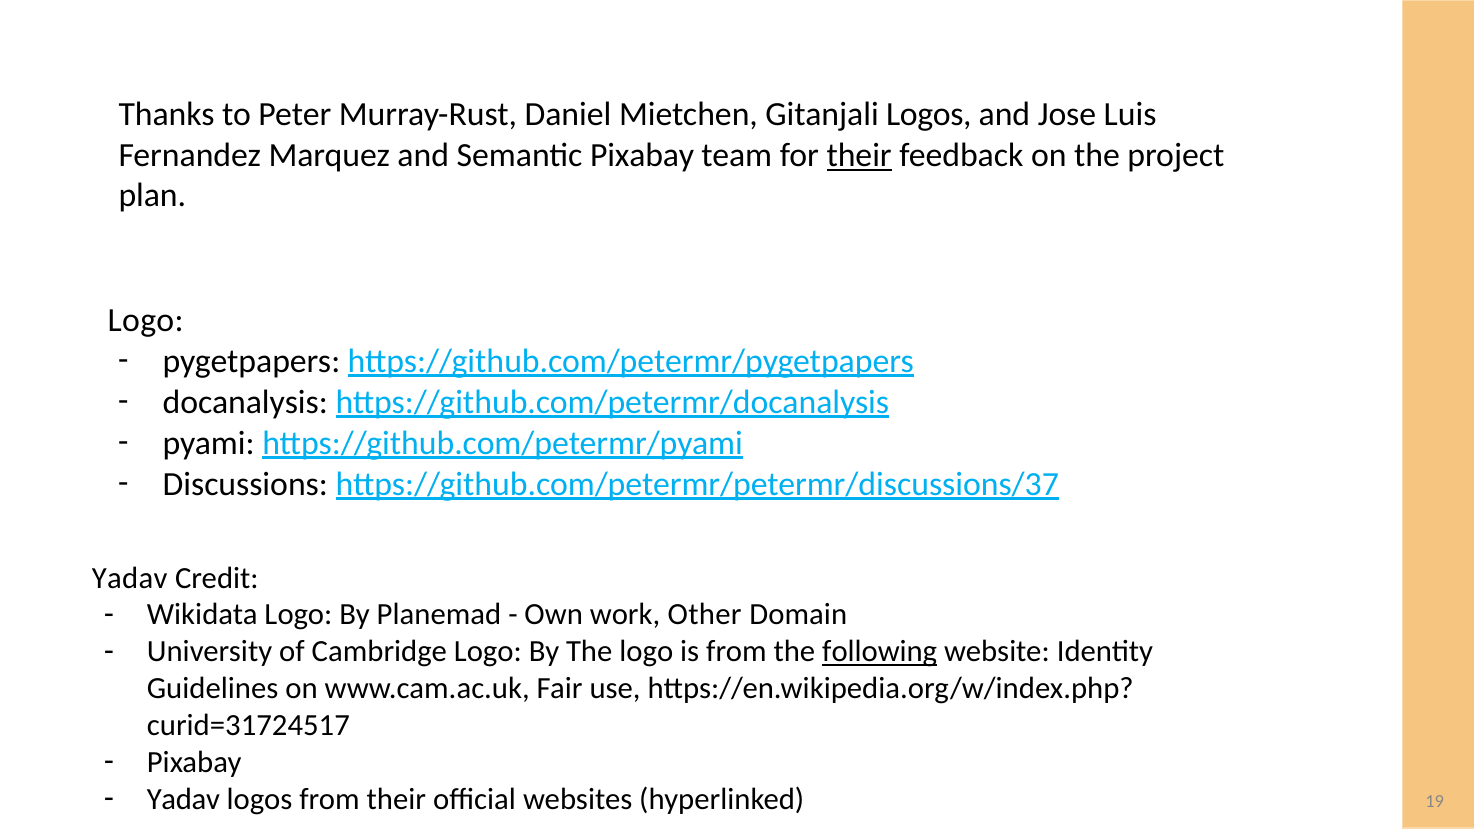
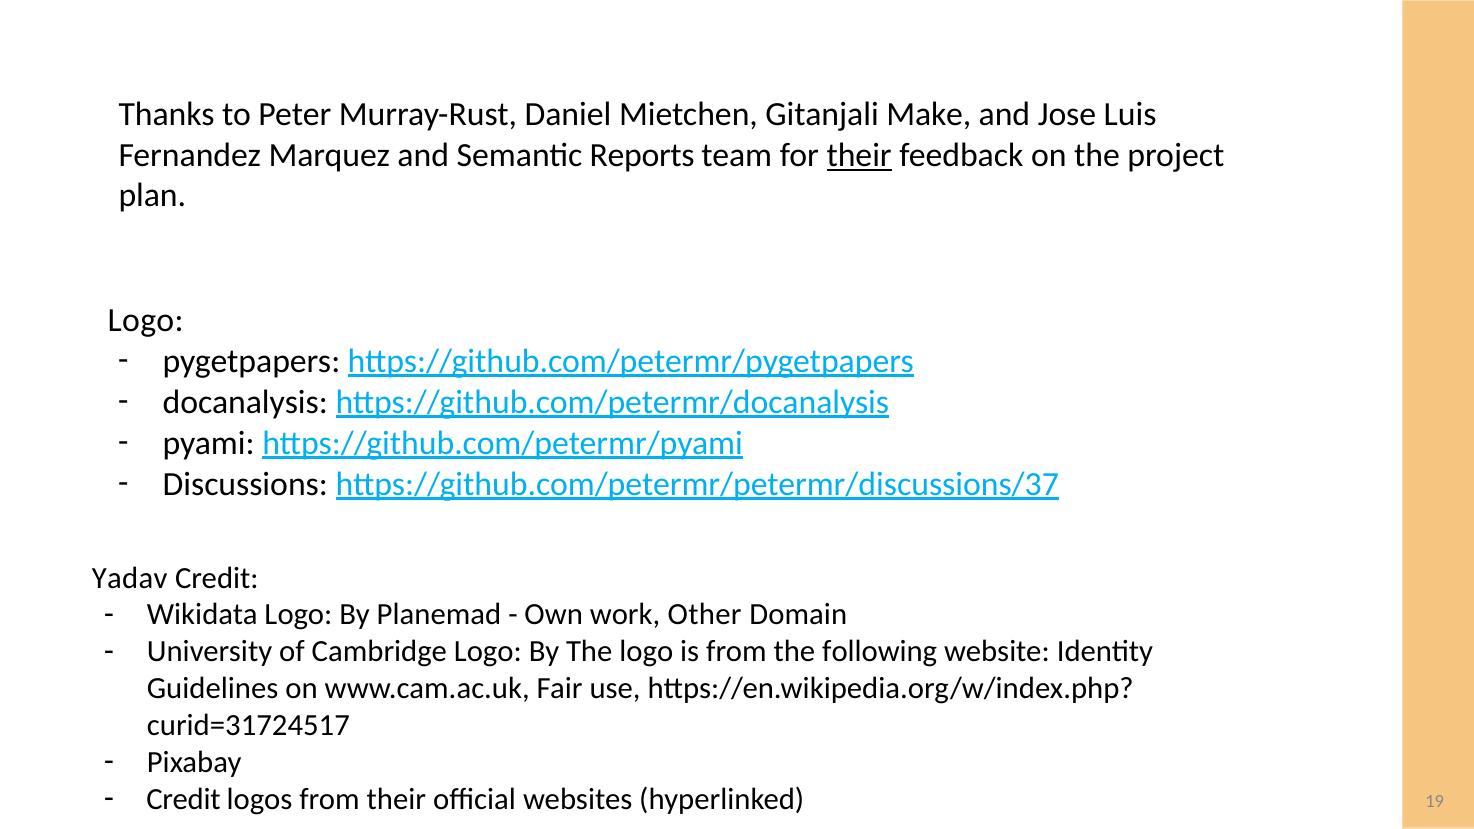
Gitanjali Logos: Logos -> Make
Semantic Pixabay: Pixabay -> Reports
following underline: present -> none
Yadav at (183, 799): Yadav -> Credit
